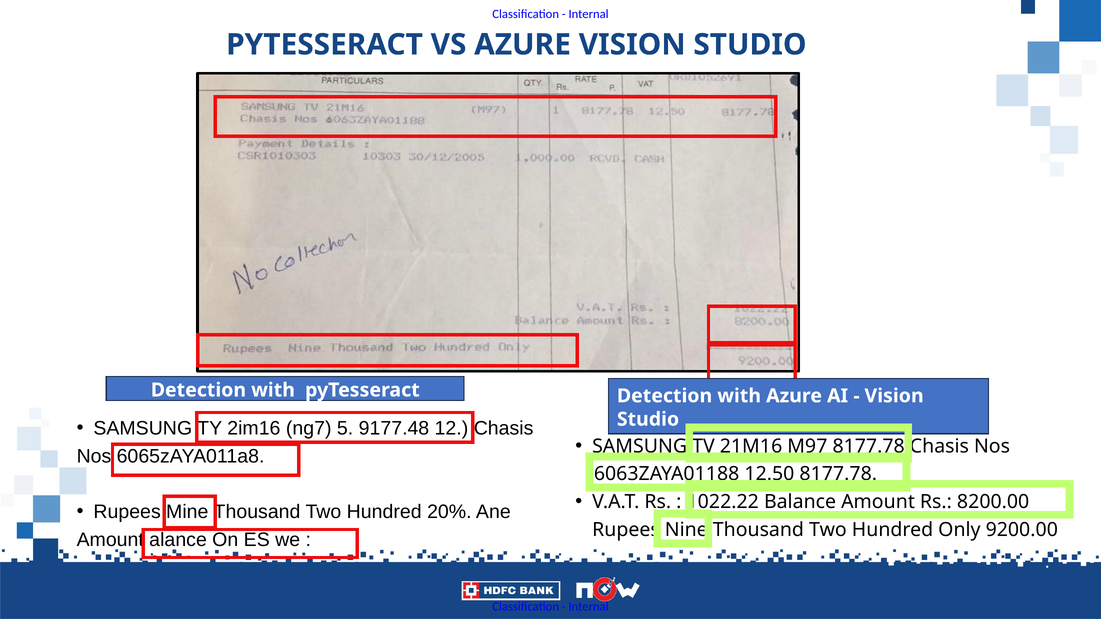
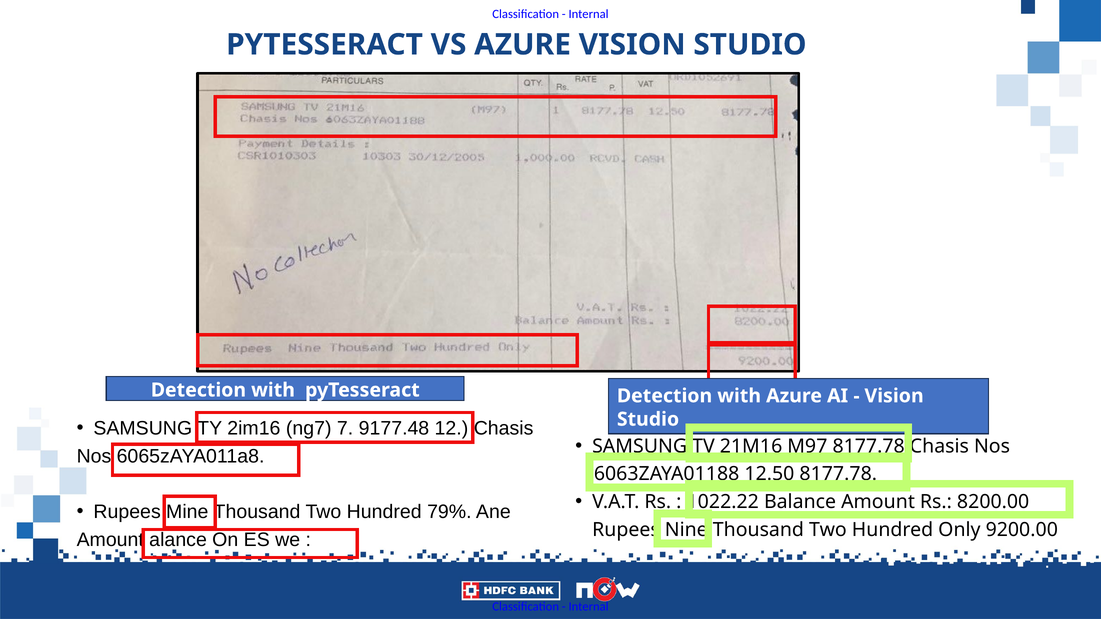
5: 5 -> 7
20%: 20% -> 79%
